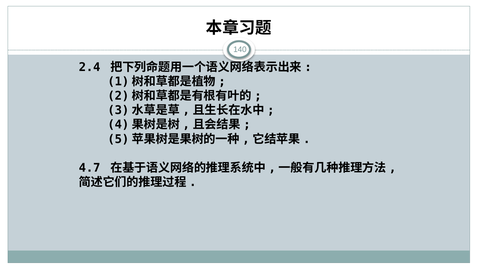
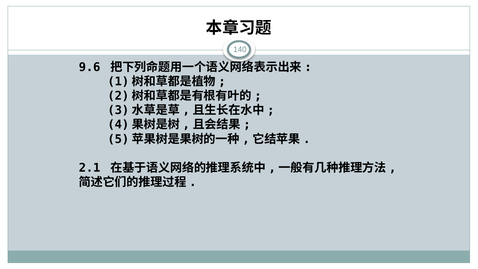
2.4: 2.4 -> 9.6
4.7: 4.7 -> 2.1
